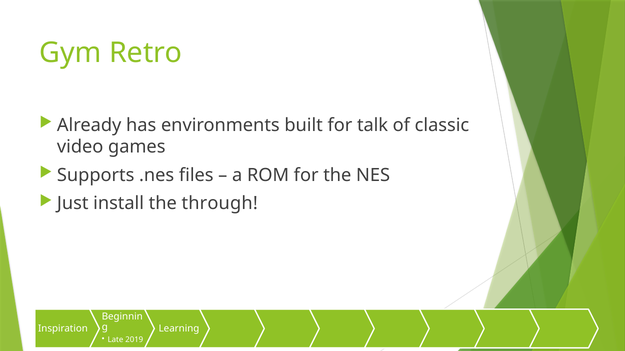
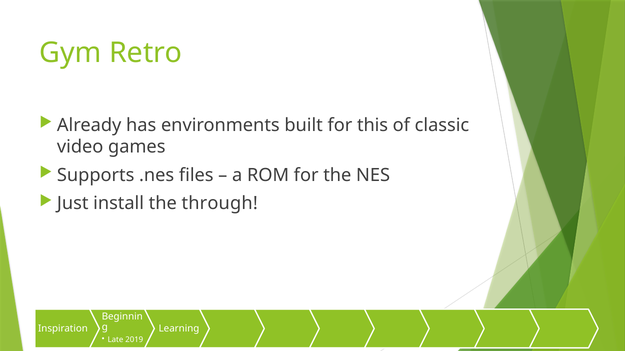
talk: talk -> this
